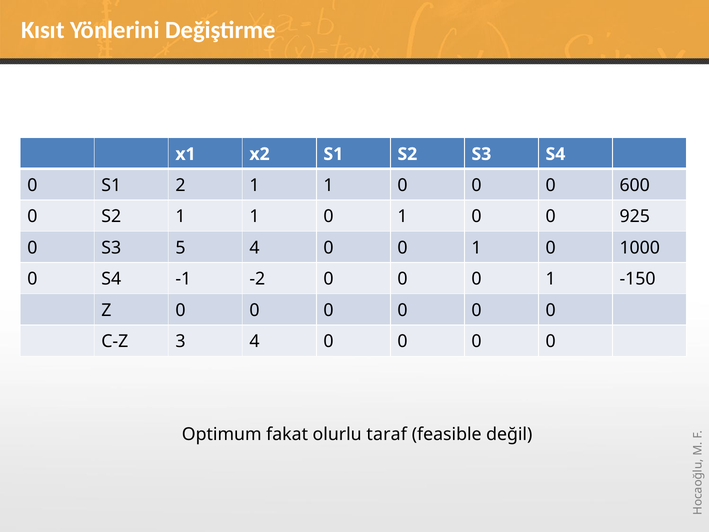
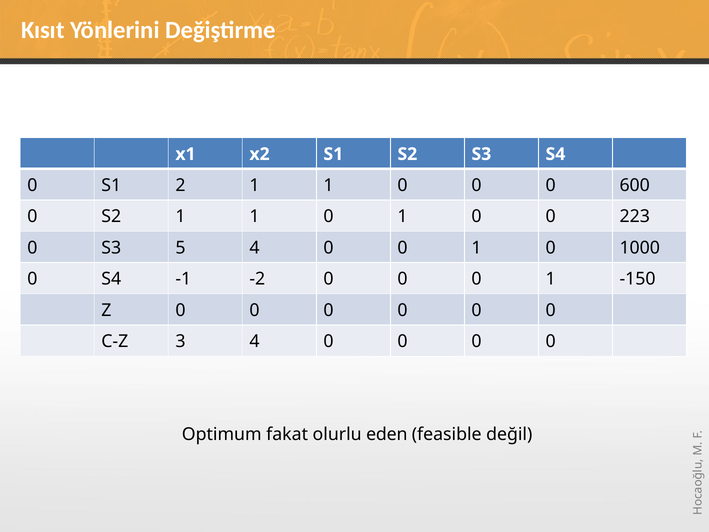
925: 925 -> 223
taraf: taraf -> eden
